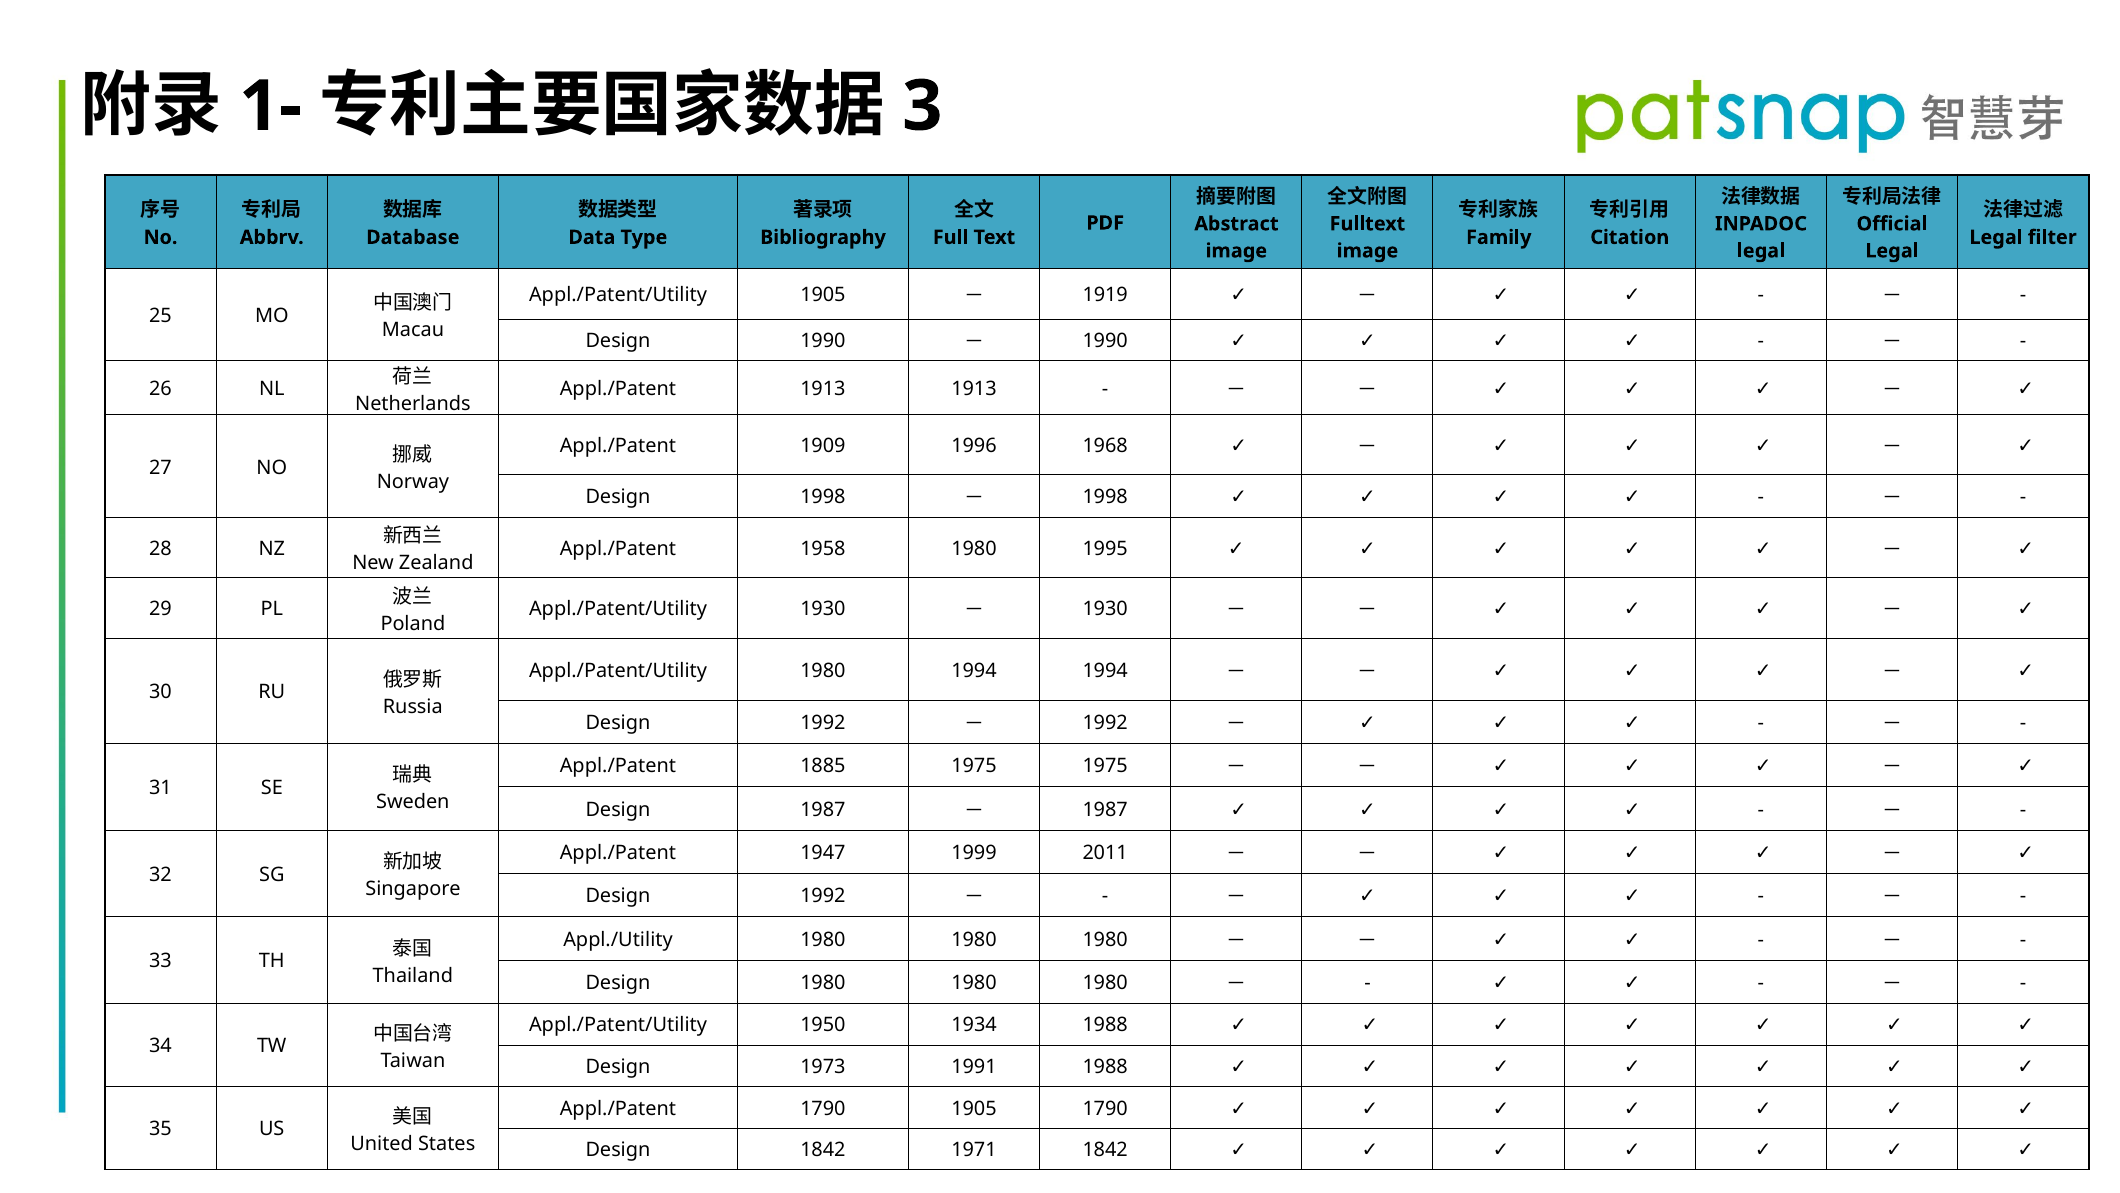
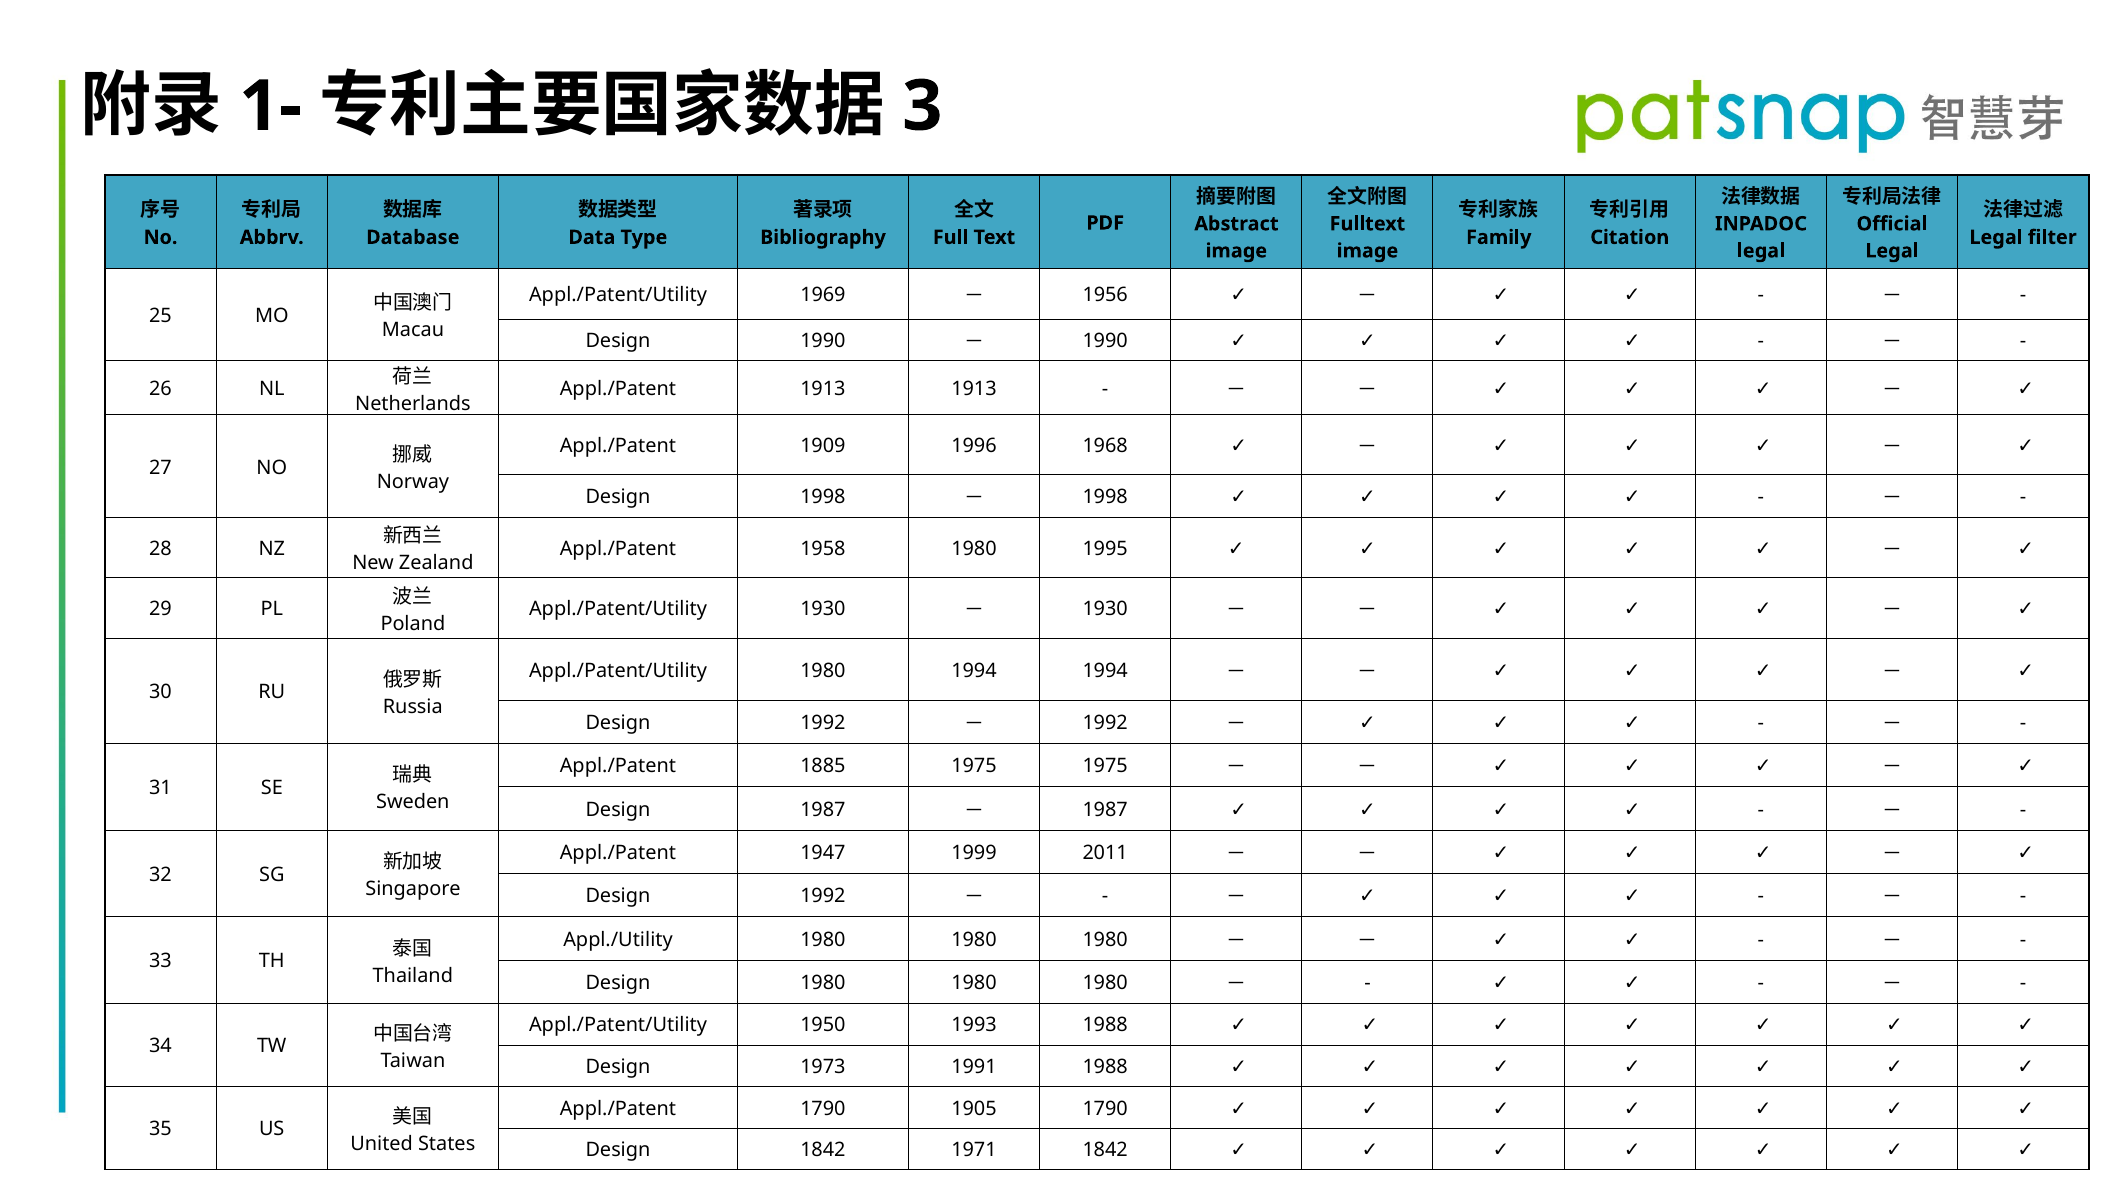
Appl./Patent/Utility 1905: 1905 -> 1969
1919: 1919 -> 1956
1934: 1934 -> 1993
